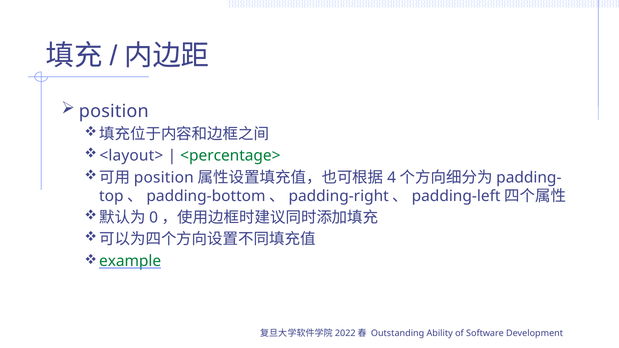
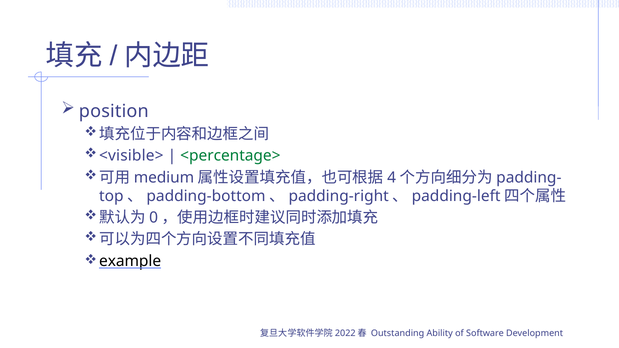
<layout>: <layout> -> <visible>
position at (164, 178): position -> medium
example colour: green -> black
